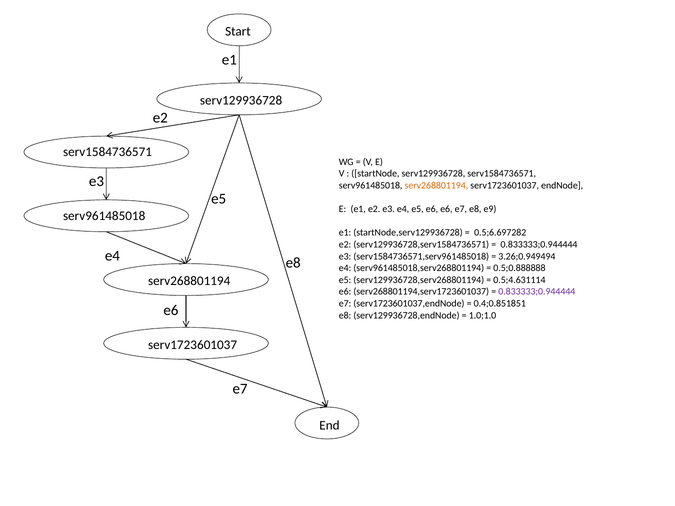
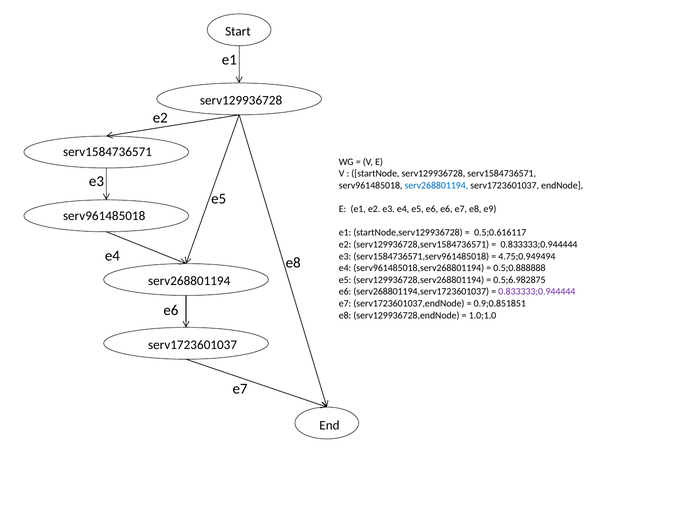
serv268801194 at (436, 186) colour: orange -> blue
0.5;6.697282: 0.5;6.697282 -> 0.5;0.616117
3.26;0.949494: 3.26;0.949494 -> 4.75;0.949494
0.5;4.631114: 0.5;4.631114 -> 0.5;6.982875
0.4;0.851851: 0.4;0.851851 -> 0.9;0.851851
